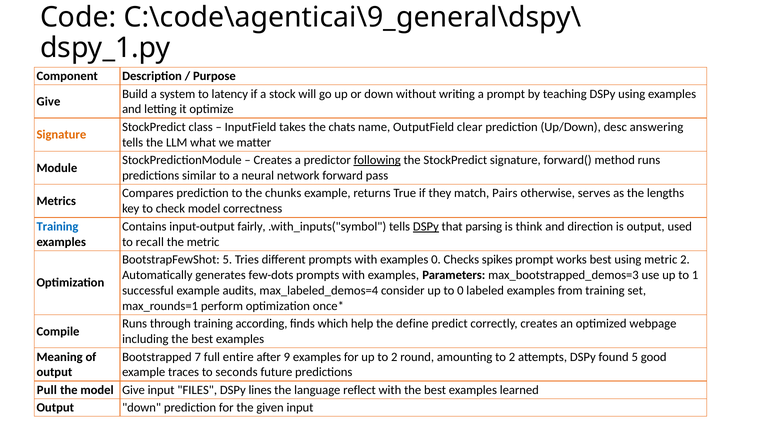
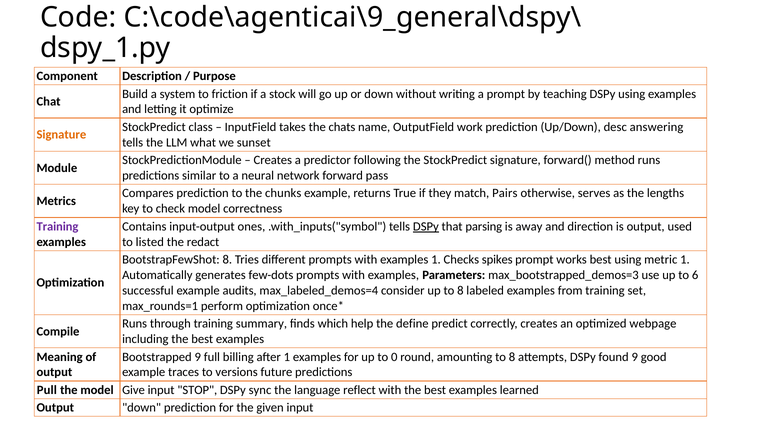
latency: latency -> friction
Give at (49, 102): Give -> Chat
clear: clear -> work
matter: matter -> sunset
following underline: present -> none
Training at (57, 226) colour: blue -> purple
fairly: fairly -> ones
think: think -> away
recall: recall -> listed
the metric: metric -> redact
BootstrapFewShot 5: 5 -> 8
examples 0: 0 -> 1
metric 2: 2 -> 1
1: 1 -> 6
up to 0: 0 -> 8
according: according -> summary
Bootstrapped 7: 7 -> 9
entire: entire -> billing
after 9: 9 -> 1
up to 2: 2 -> 0
amounting to 2: 2 -> 8
found 5: 5 -> 9
seconds: seconds -> versions
FILES: FILES -> STOP
lines: lines -> sync
